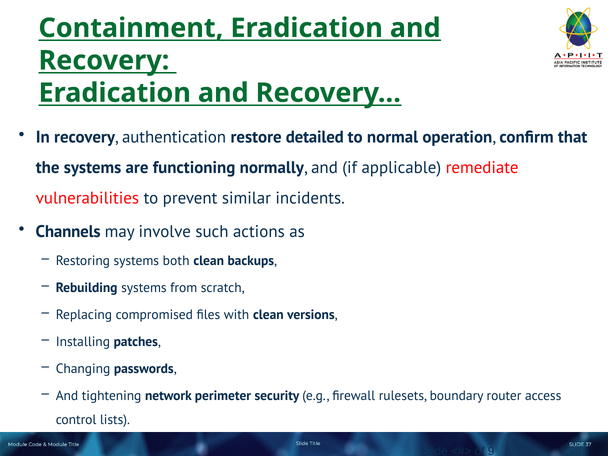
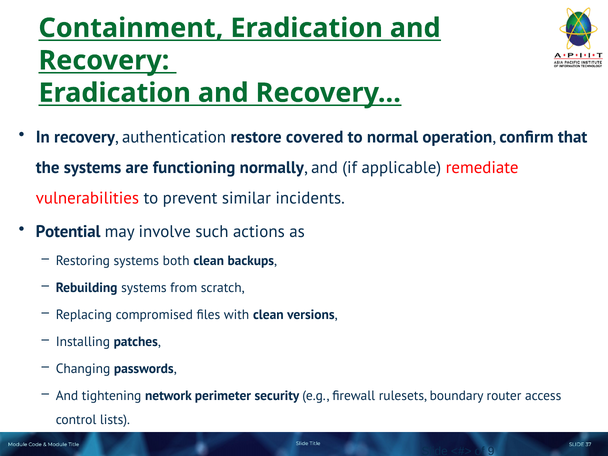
detailed: detailed -> covered
Channels: Channels -> Potential
